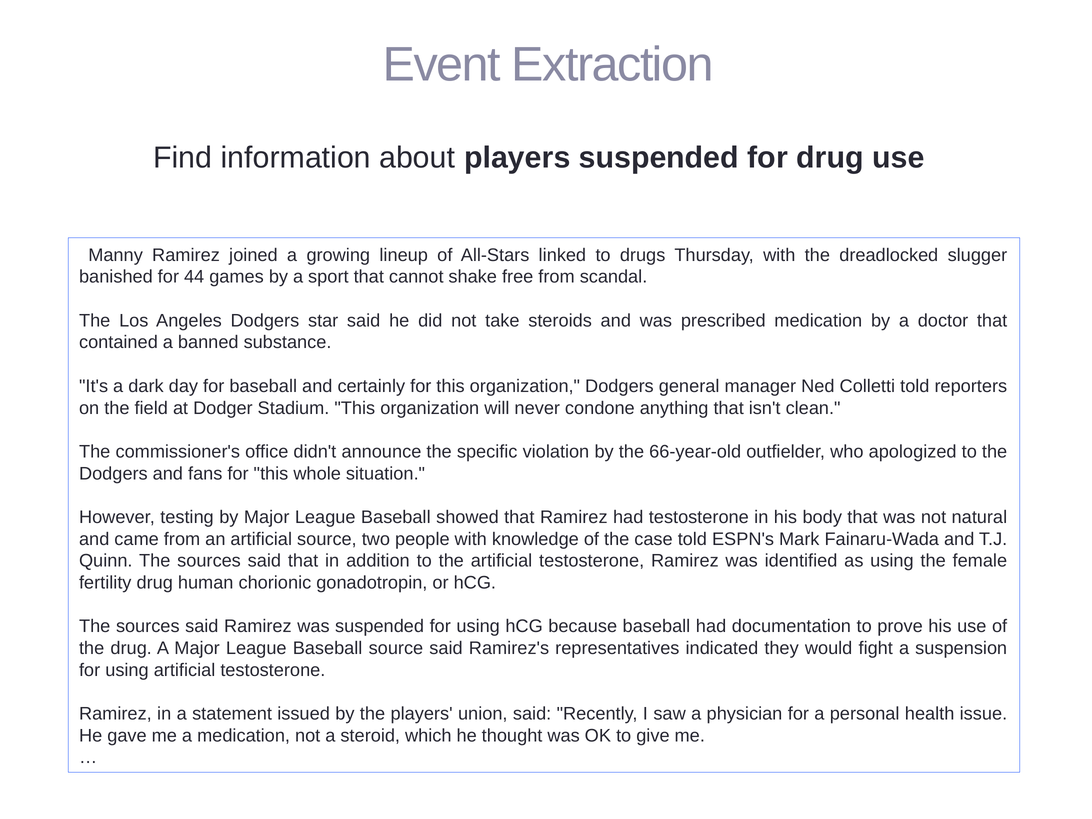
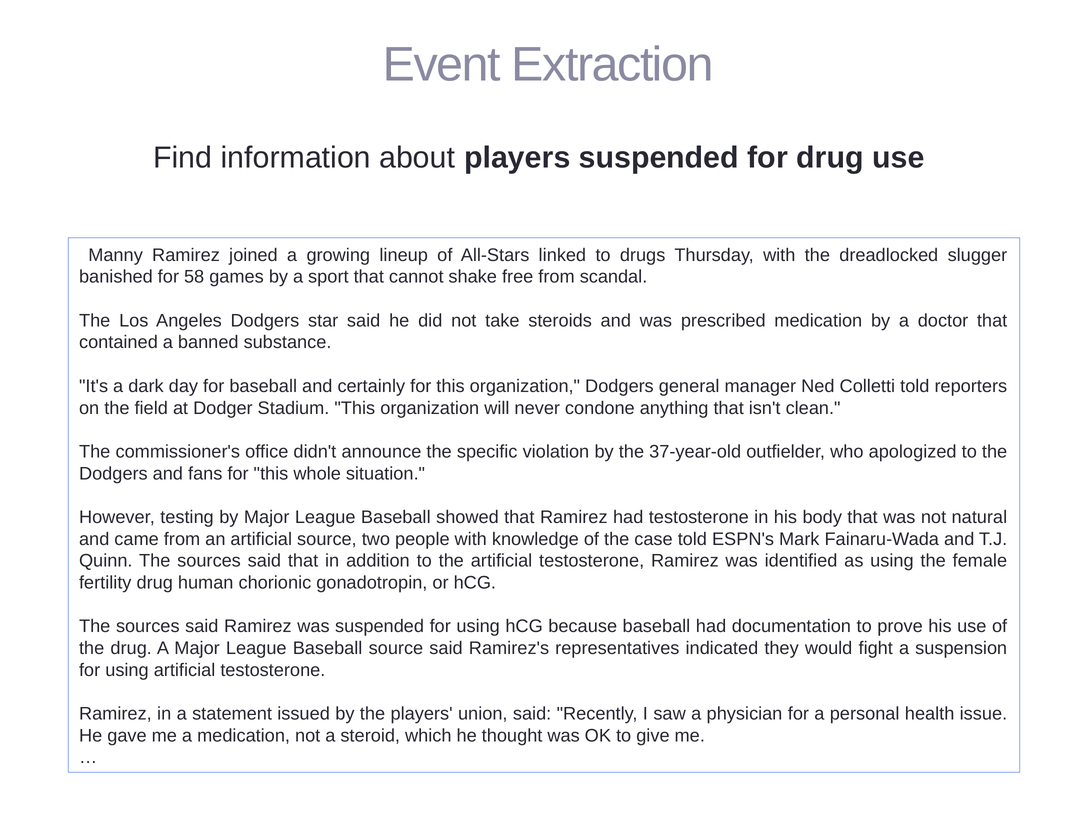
44: 44 -> 58
66-year-old: 66-year-old -> 37-year-old
